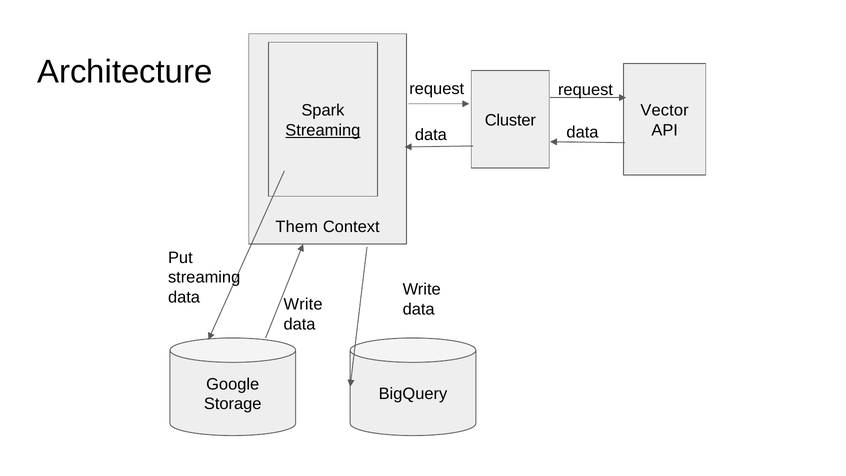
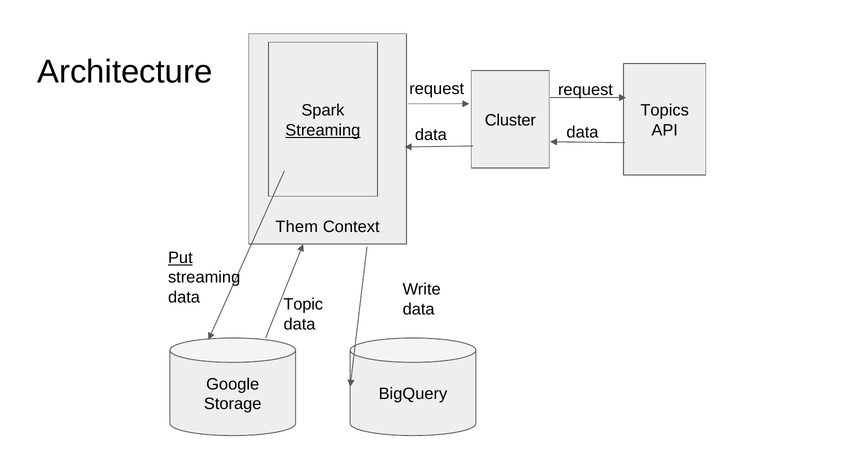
Vector: Vector -> Topics
Put underline: none -> present
Write at (303, 304): Write -> Topic
